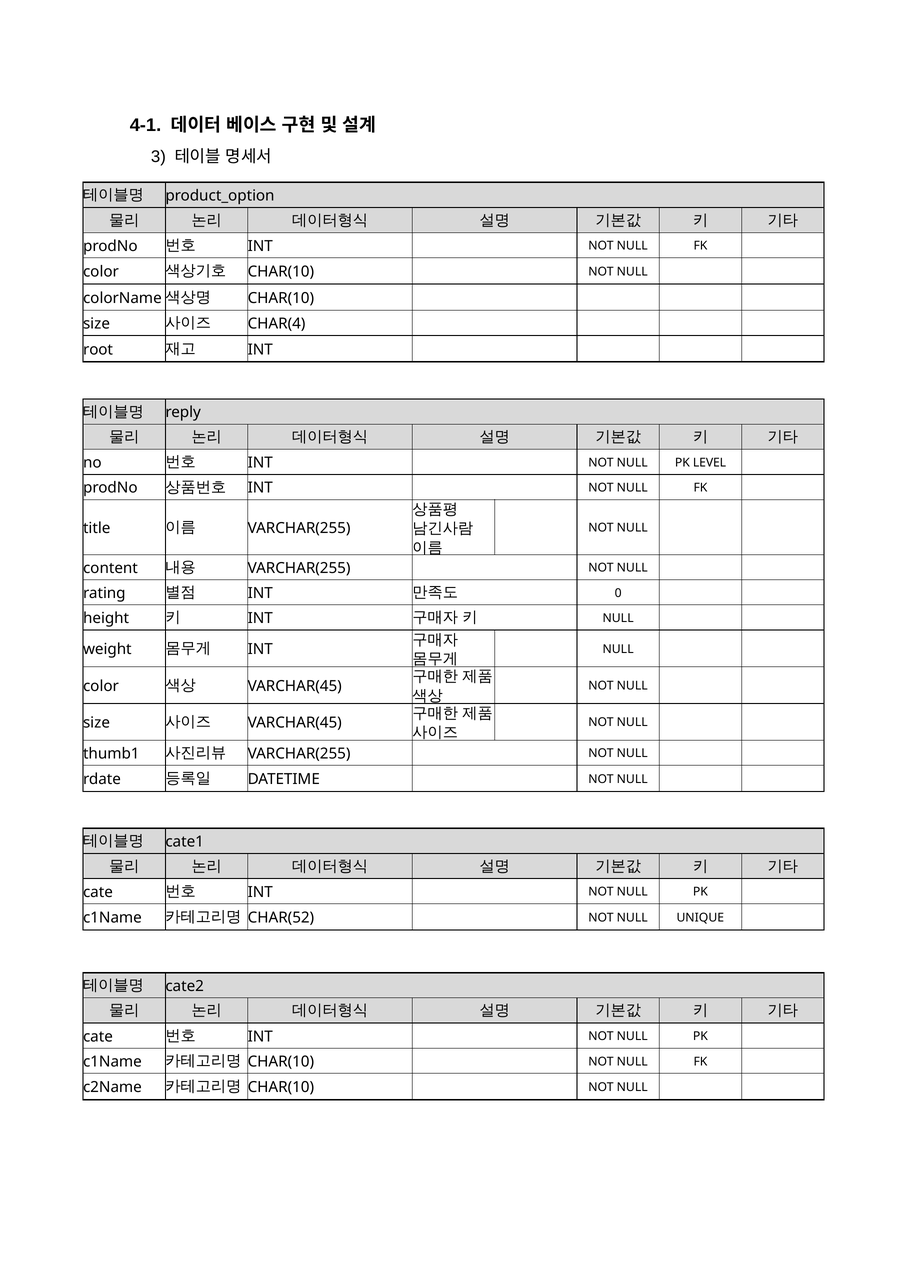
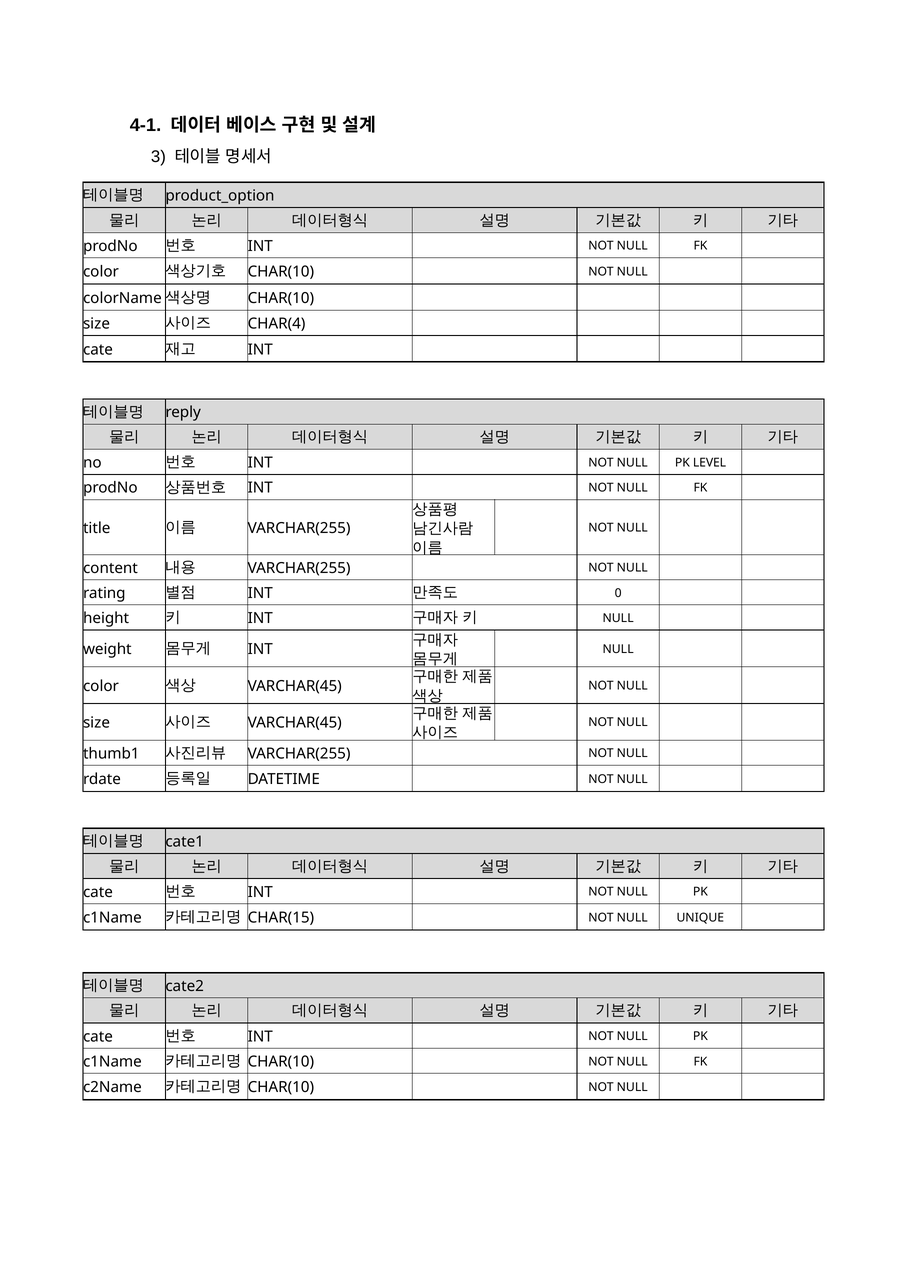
root at (98, 350): root -> cate
CHAR(52: CHAR(52 -> CHAR(15
